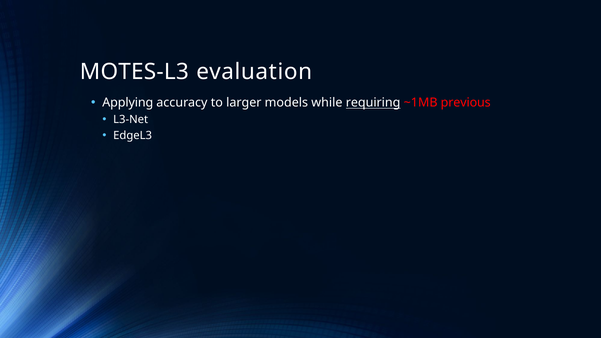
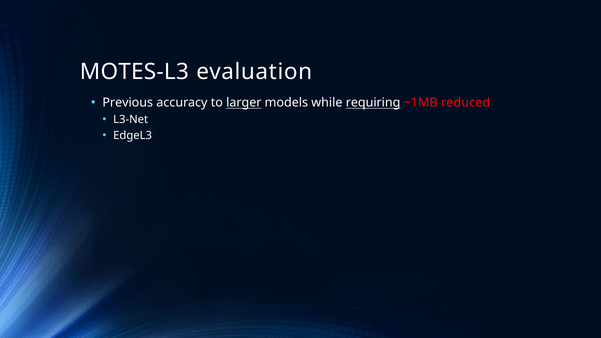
Applying: Applying -> Previous
larger underline: none -> present
previous: previous -> reduced
